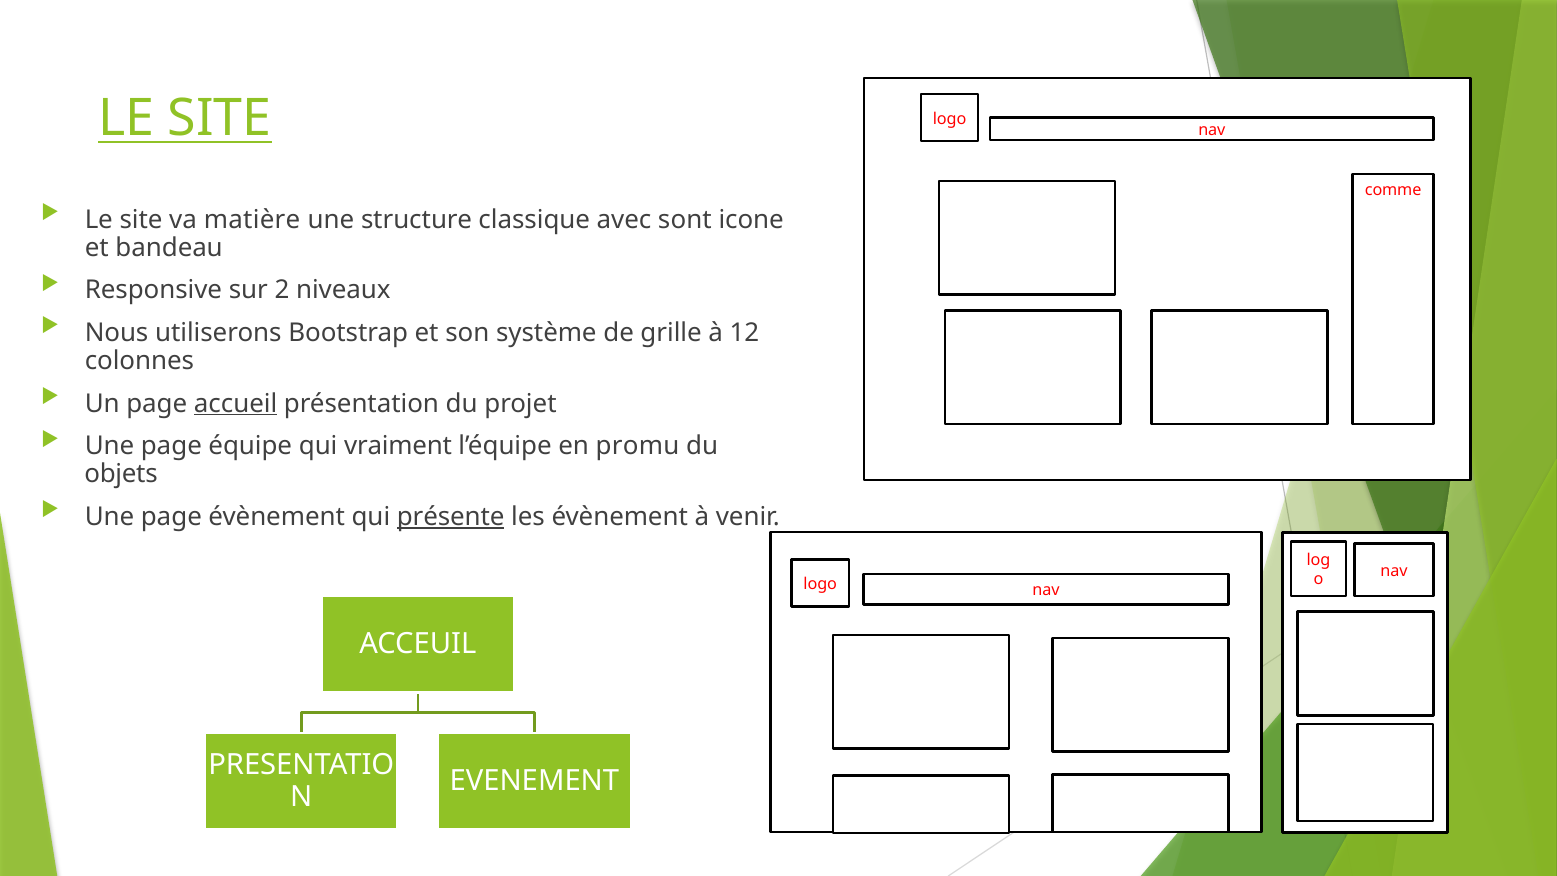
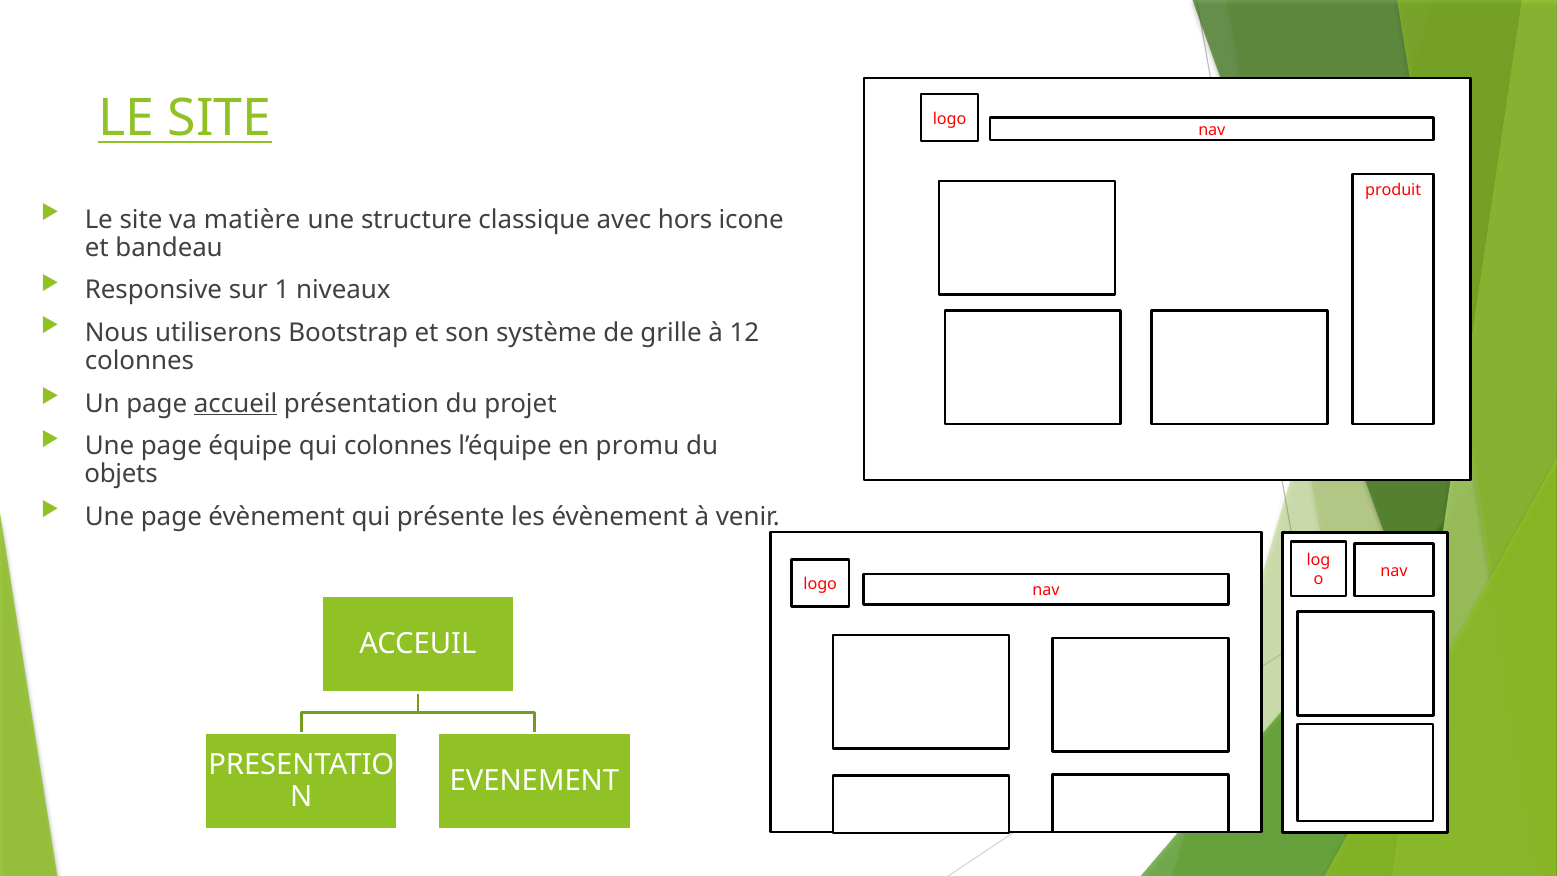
comme: comme -> produit
sont: sont -> hors
2: 2 -> 1
qui vraiment: vraiment -> colonnes
présente underline: present -> none
